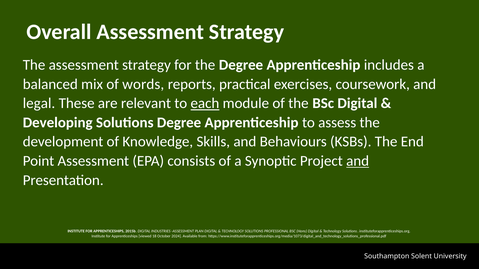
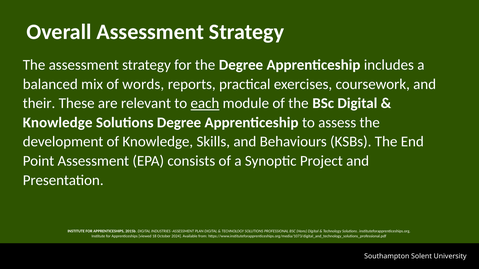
legal: legal -> their
Developing at (58, 123): Developing -> Knowledge
and at (358, 161) underline: present -> none
